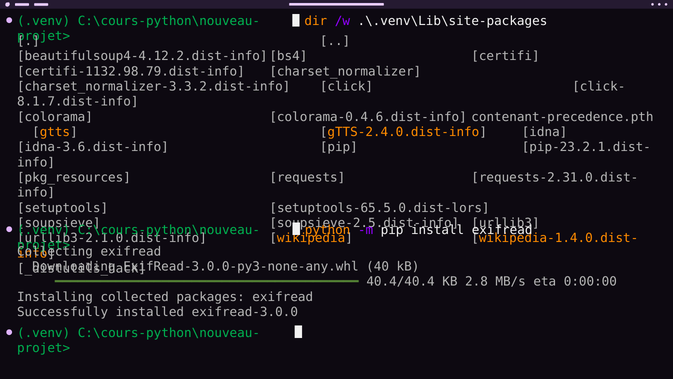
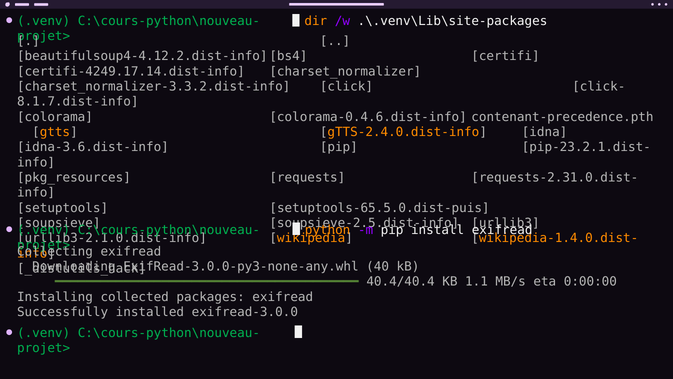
certifi-1132.98.79.dist-info: certifi-1132.98.79.dist-info -> certifi-4249.17.14.dist-info
setuptools-65.5.0.dist-lors: setuptools-65.5.0.dist-lors -> setuptools-65.5.0.dist-puis
2.8: 2.8 -> 1.1
